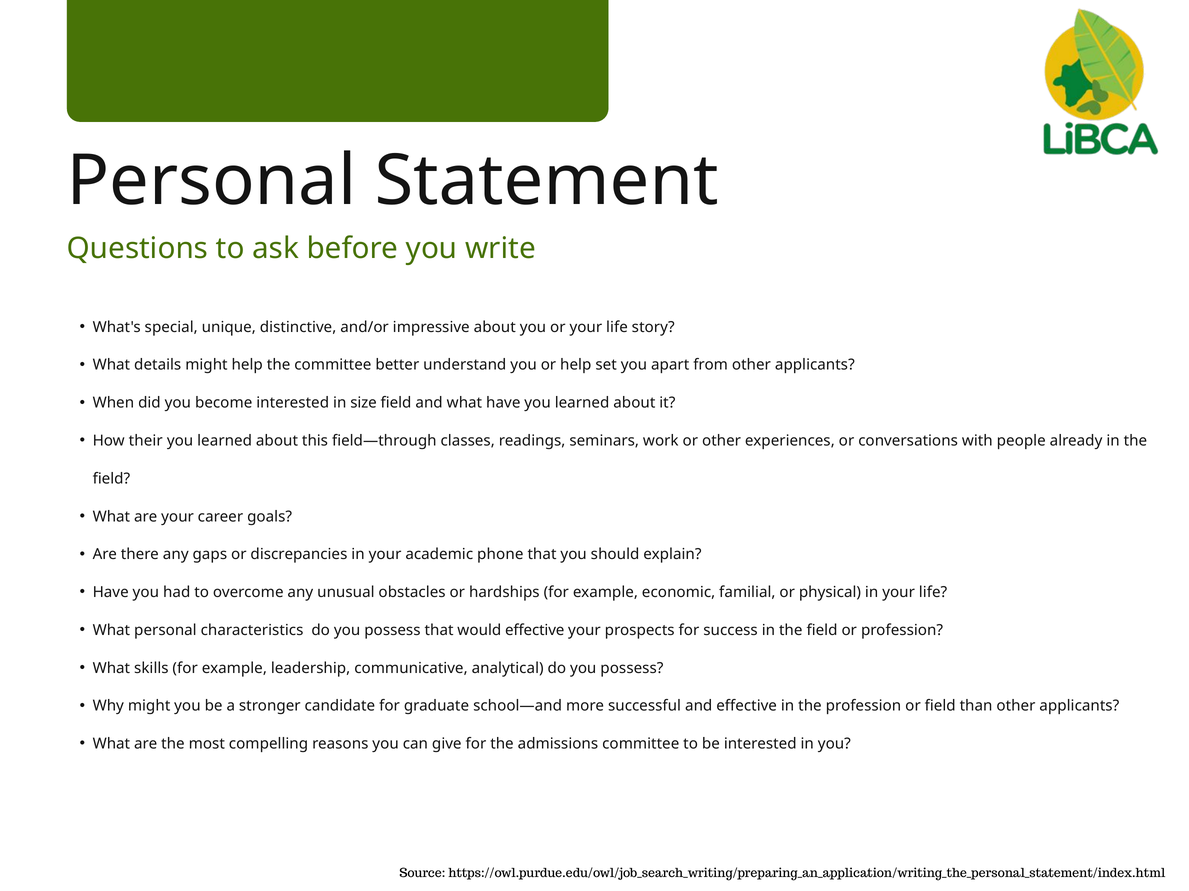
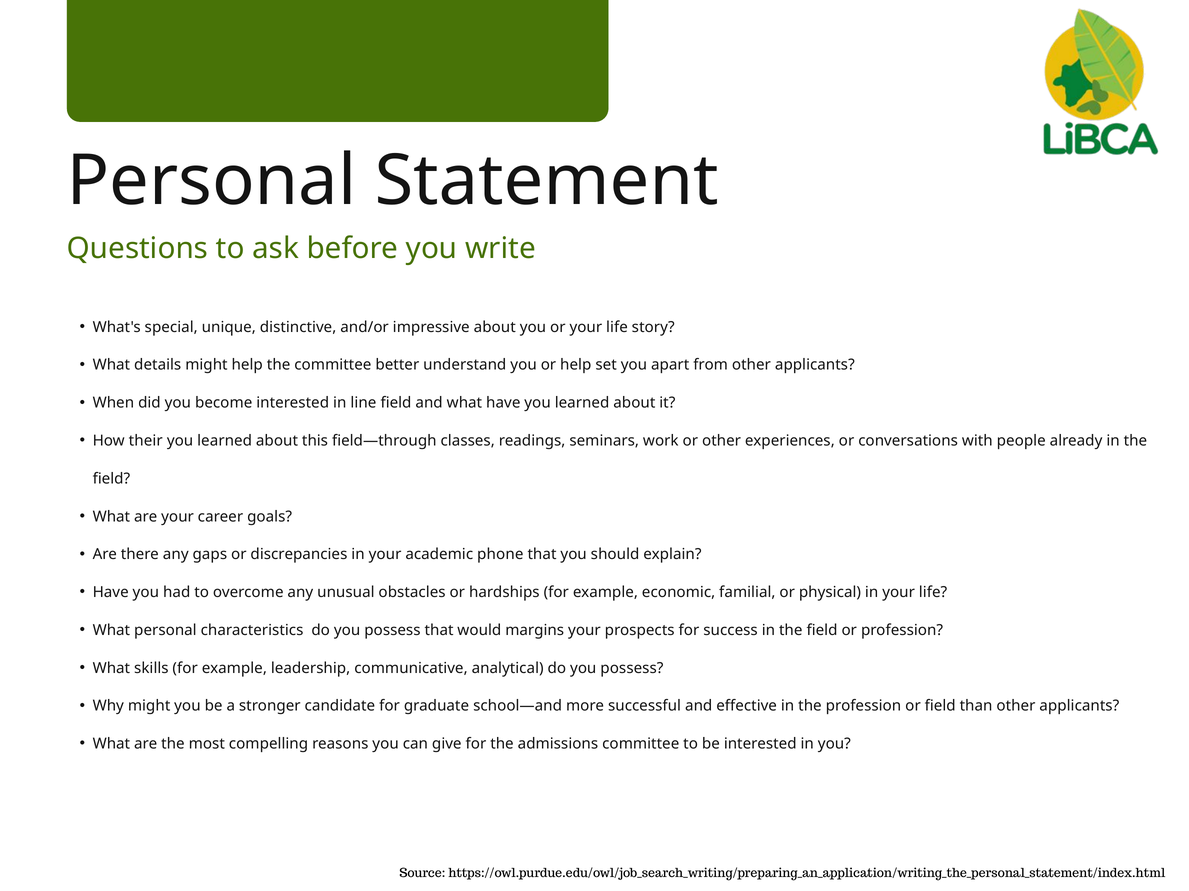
size: size -> line
would effective: effective -> margins
